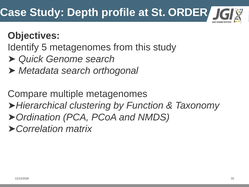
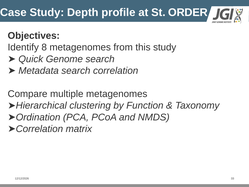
5: 5 -> 8
orthogonal: orthogonal -> correlation
